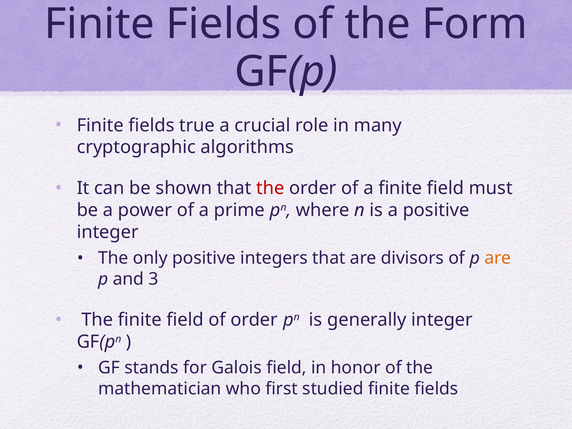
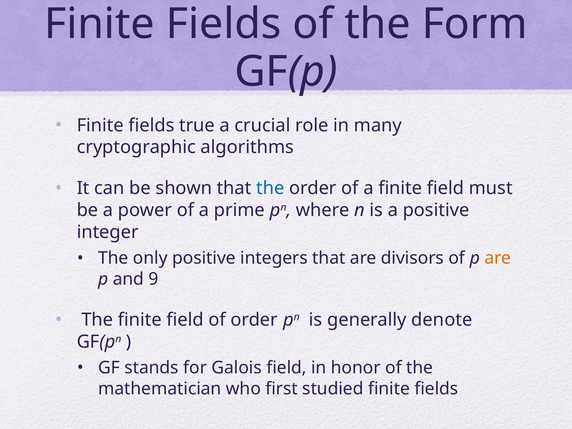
the at (270, 188) colour: red -> blue
3: 3 -> 9
generally integer: integer -> denote
